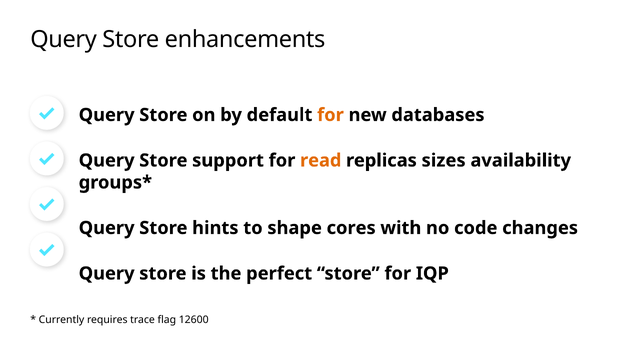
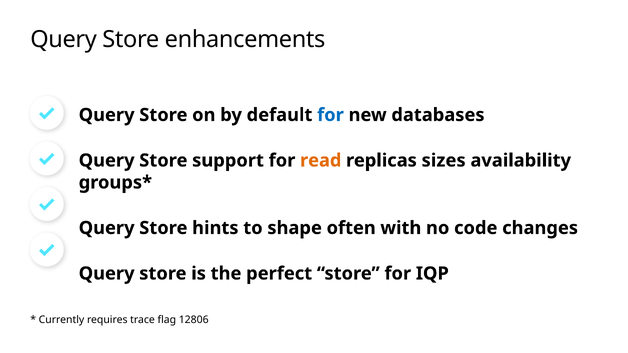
for at (330, 115) colour: orange -> blue
cores: cores -> often
12600: 12600 -> 12806
